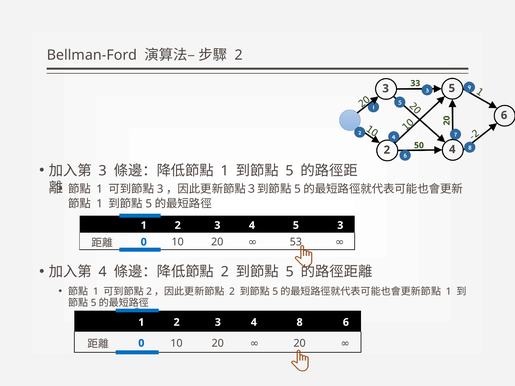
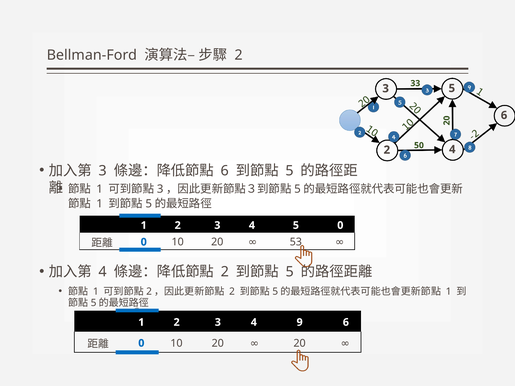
1 at (225, 171): 1 -> 6
5 3: 3 -> 0
8: 8 -> 9
